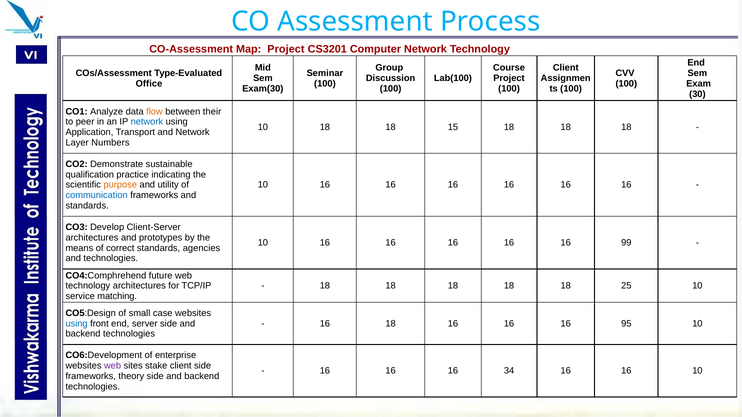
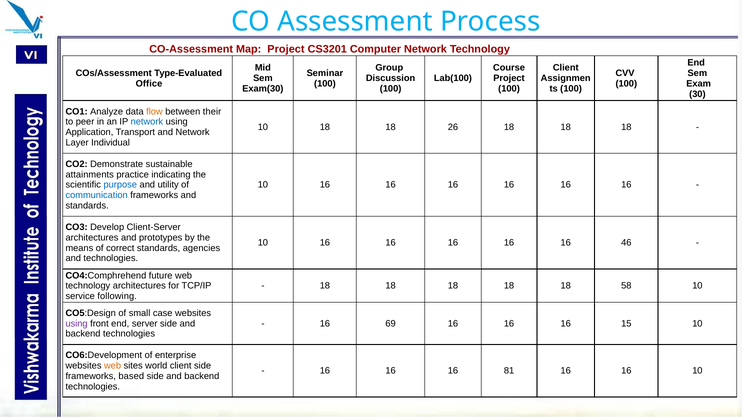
15: 15 -> 26
Numbers: Numbers -> Individual
qualification: qualification -> attainments
purpose colour: orange -> blue
99: 99 -> 46
25: 25 -> 58
matching: matching -> following
using at (77, 324) colour: blue -> purple
16 18: 18 -> 69
95: 95 -> 15
web at (113, 366) colour: purple -> orange
stake: stake -> world
34: 34 -> 81
theory: theory -> based
